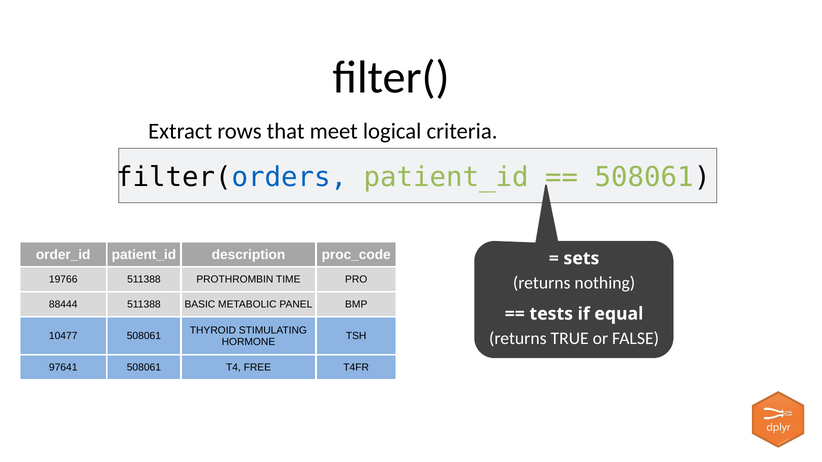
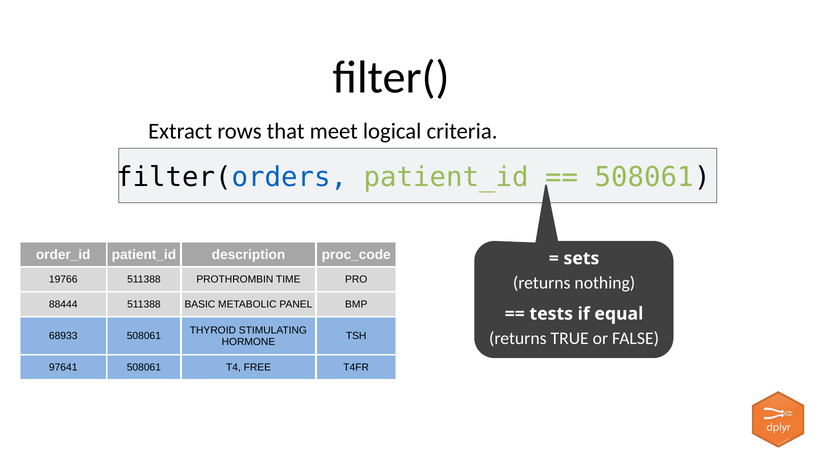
10477: 10477 -> 68933
